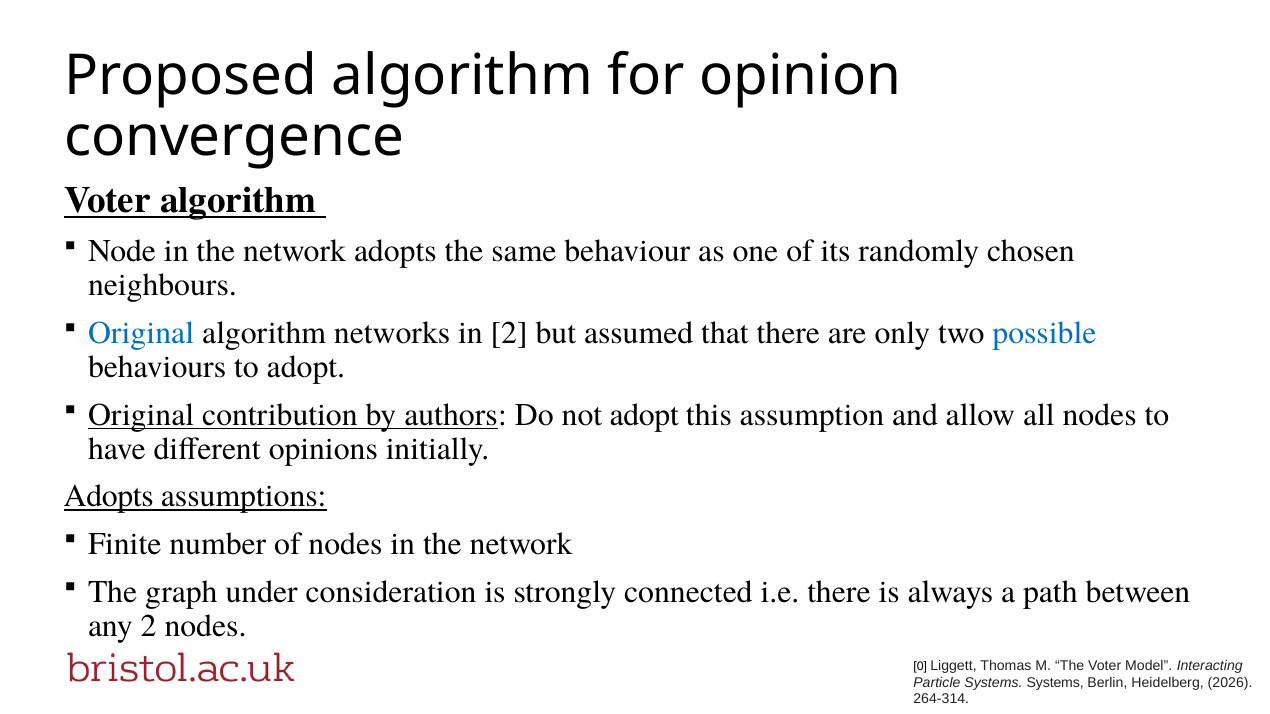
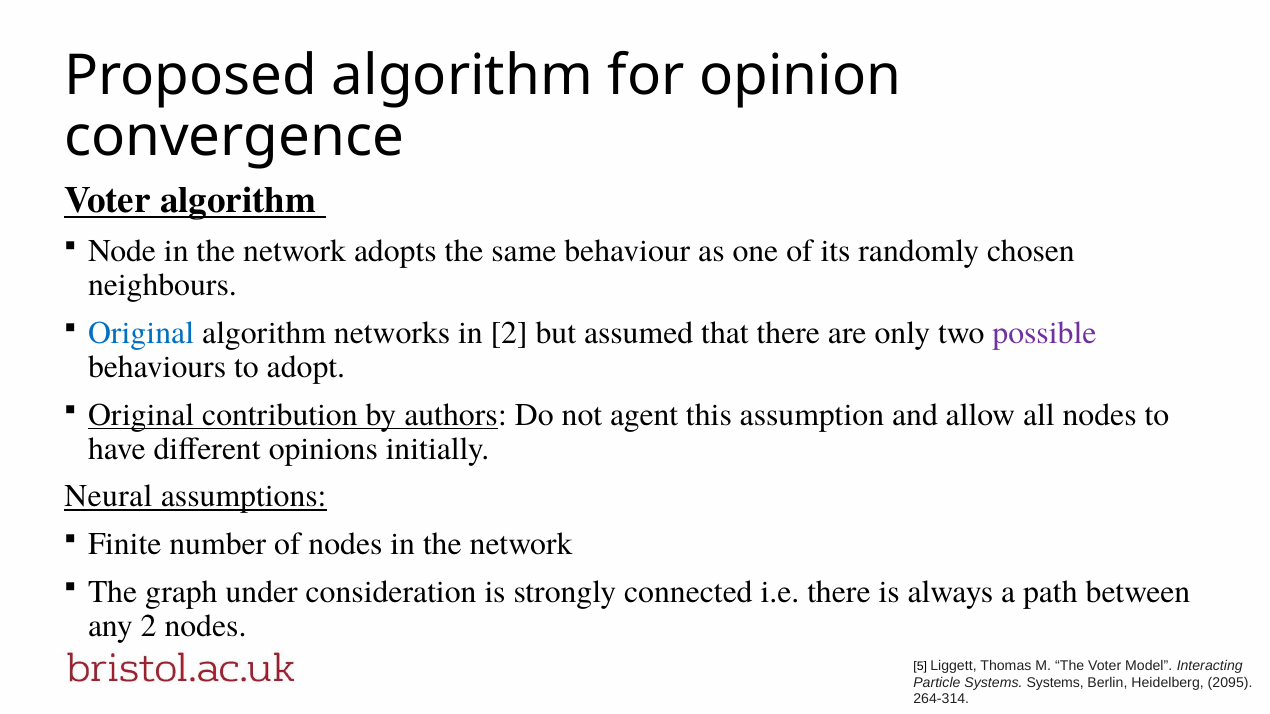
possible colour: blue -> purple
not adopt: adopt -> agent
Adopts at (109, 497): Adopts -> Neural
0: 0 -> 5
2026: 2026 -> 2095
